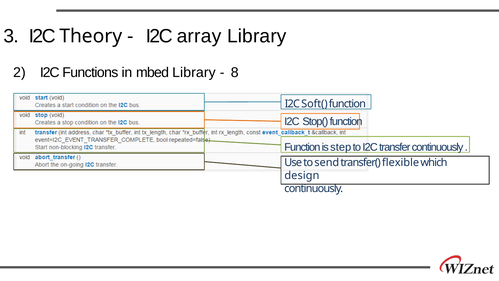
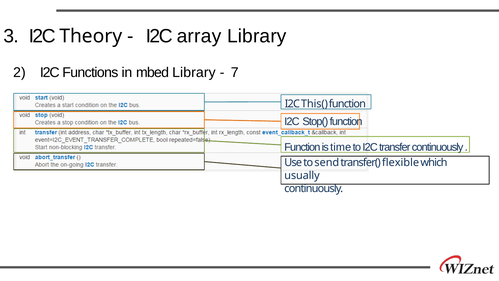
8: 8 -> 7
Soft(: Soft( -> This(
step: step -> time
design: design -> usually
